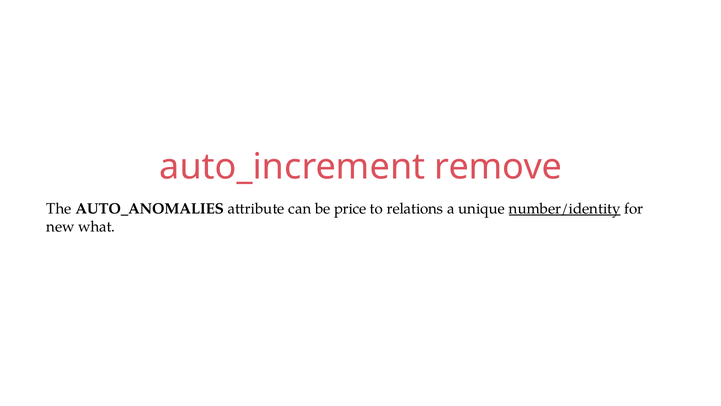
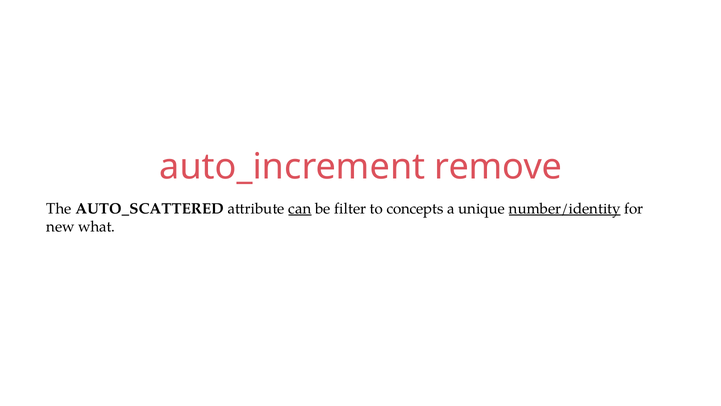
AUTO_ANOMALIES: AUTO_ANOMALIES -> AUTO_SCATTERED
can underline: none -> present
price: price -> filter
relations: relations -> concepts
